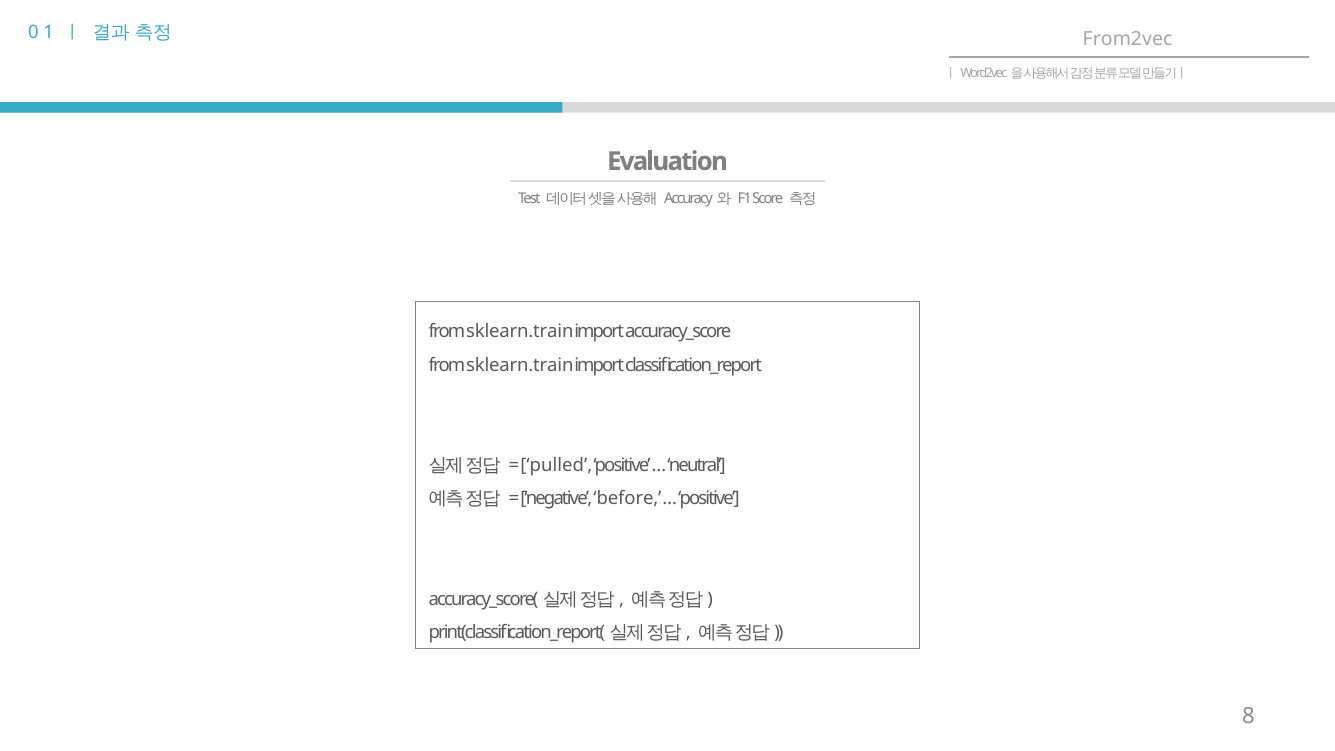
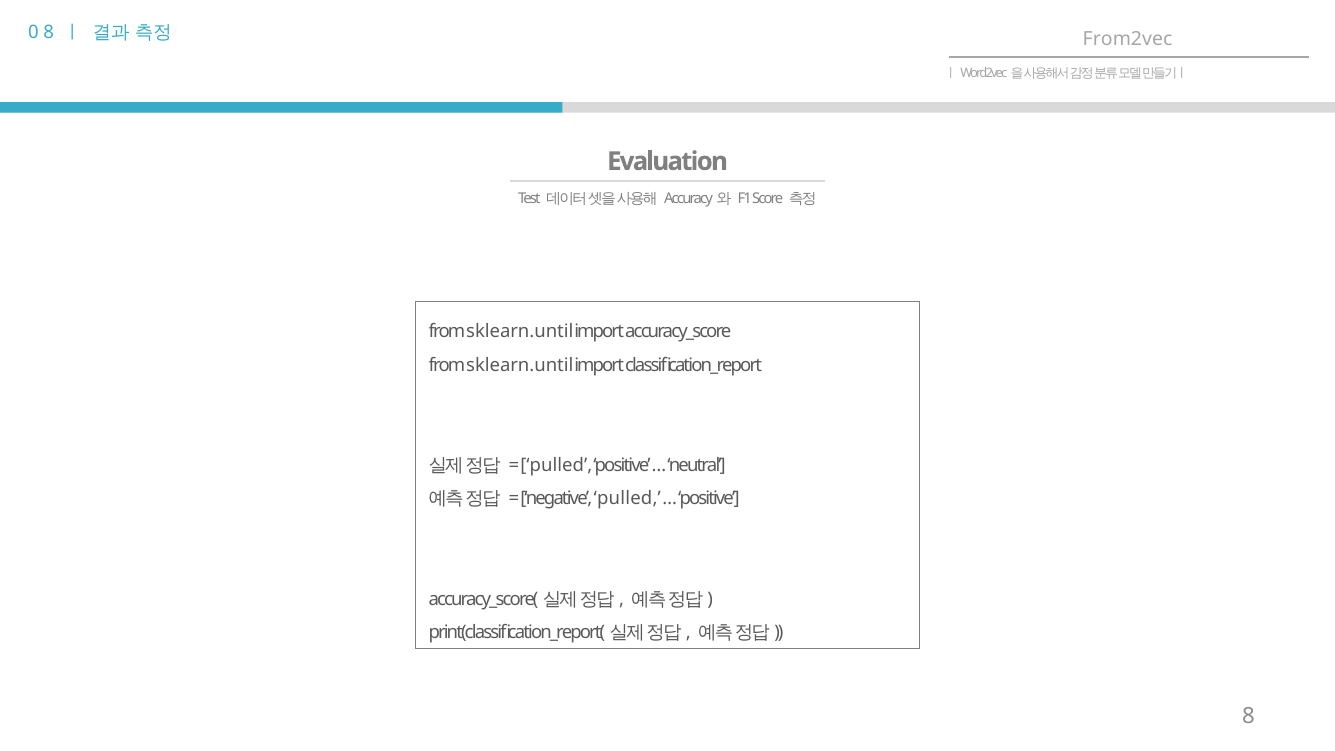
0 1: 1 -> 8
sklearn.train at (520, 332): sklearn.train -> sklearn.until
sklearn.train at (520, 365): sklearn.train -> sklearn.until
negative before: before -> pulled
